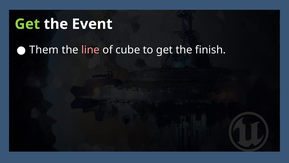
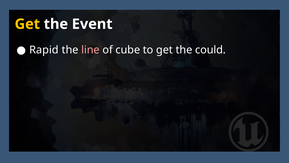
Get at (27, 24) colour: light green -> yellow
Them: Them -> Rapid
finish: finish -> could
